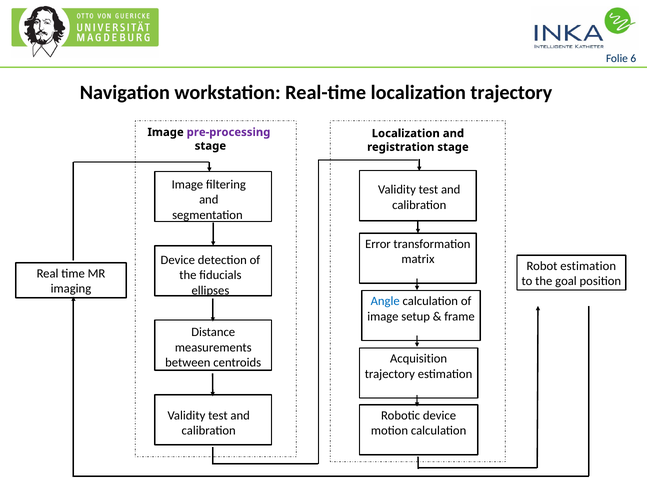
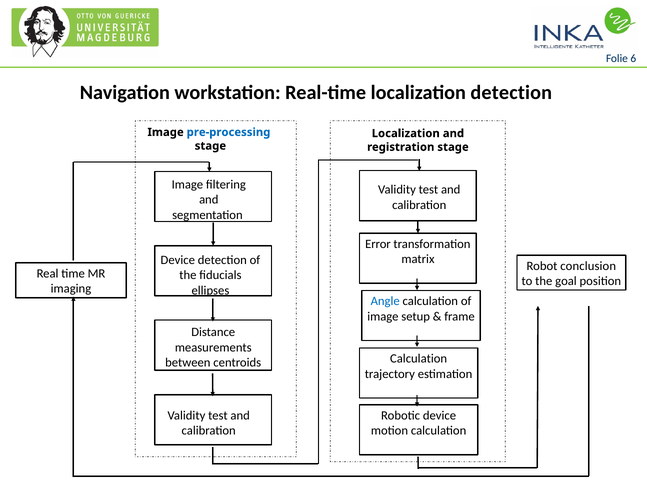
localization trajectory: trajectory -> detection
pre-processing colour: purple -> blue
Robot estimation: estimation -> conclusion
Acquisition at (419, 358): Acquisition -> Calculation
